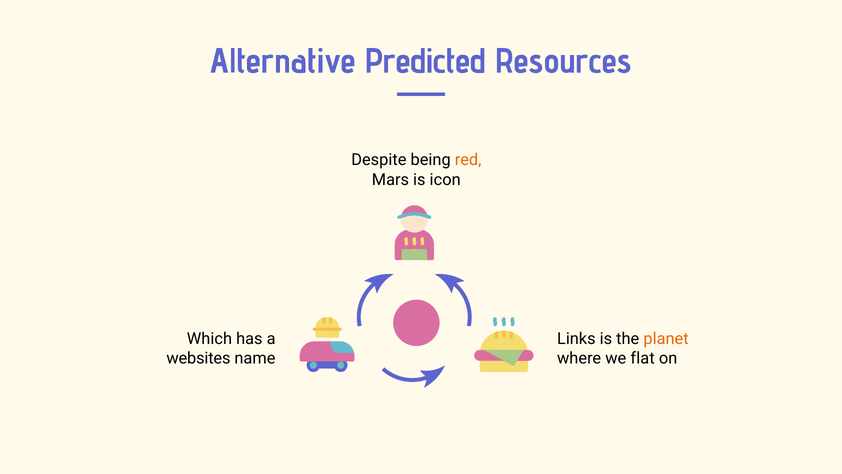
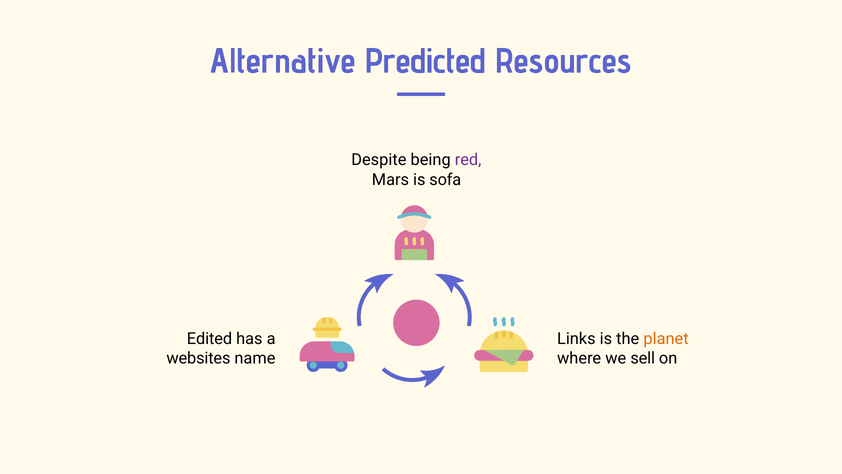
red colour: orange -> purple
icon: icon -> sofa
Which: Which -> Edited
flat: flat -> sell
